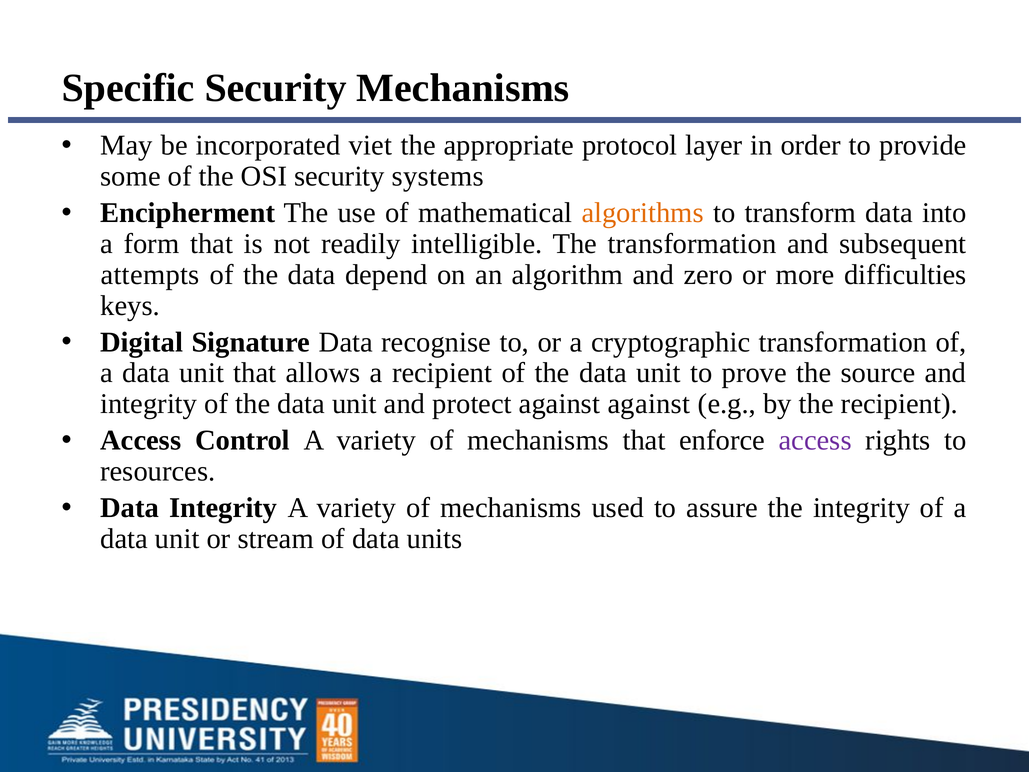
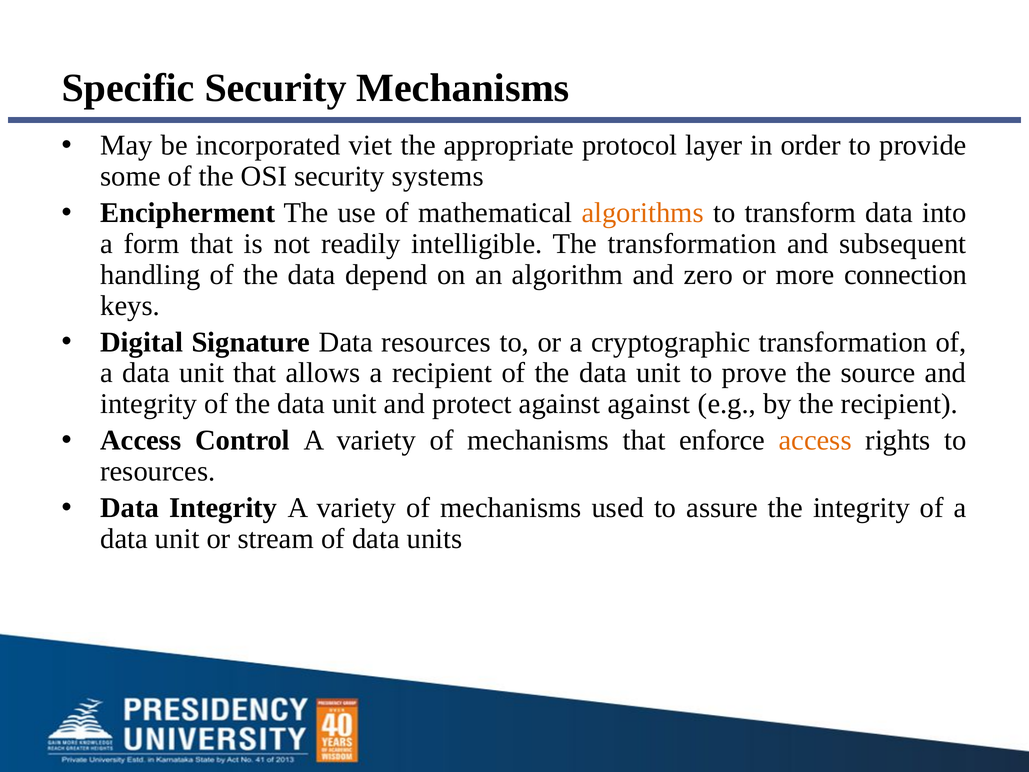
attempts: attempts -> handling
difficulties: difficulties -> connection
Data recognise: recognise -> resources
access at (815, 440) colour: purple -> orange
